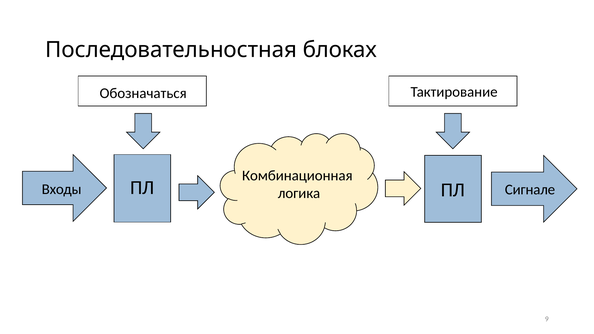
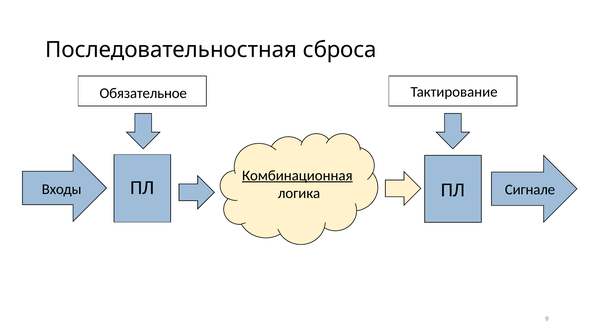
блоках: блоках -> сброса
Обозначаться: Обозначаться -> Обязательное
Комбинационная underline: none -> present
